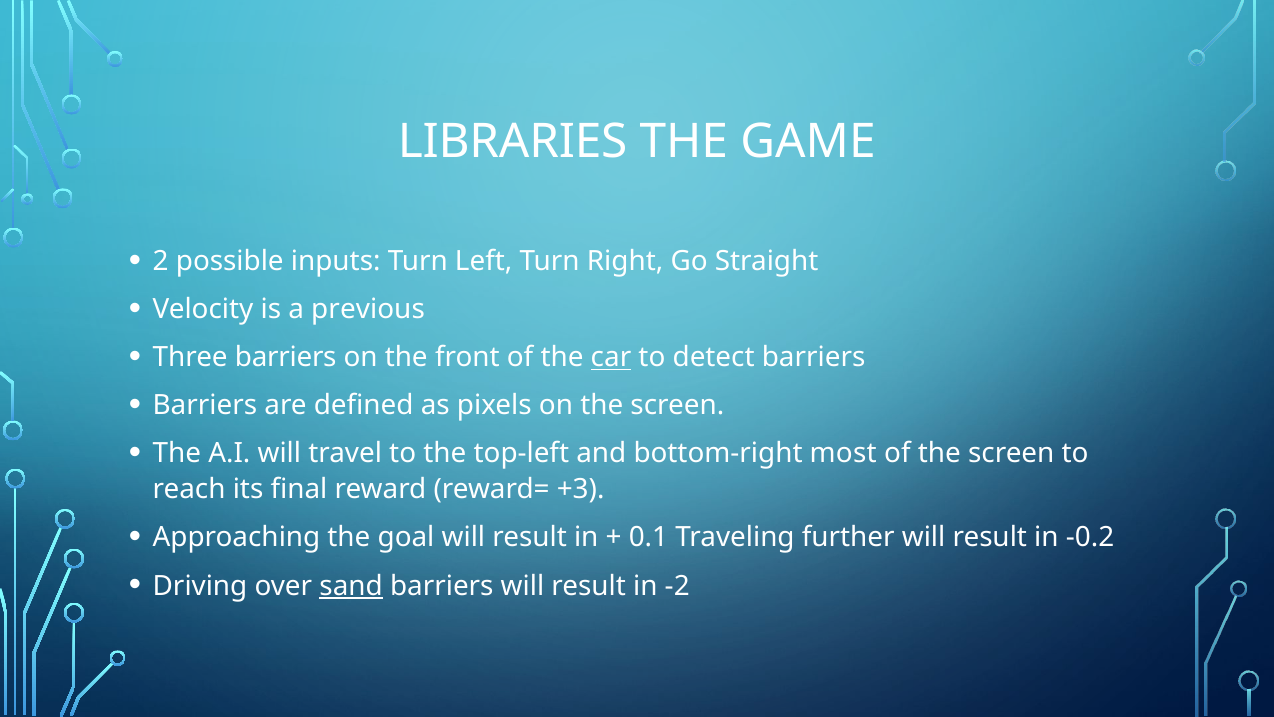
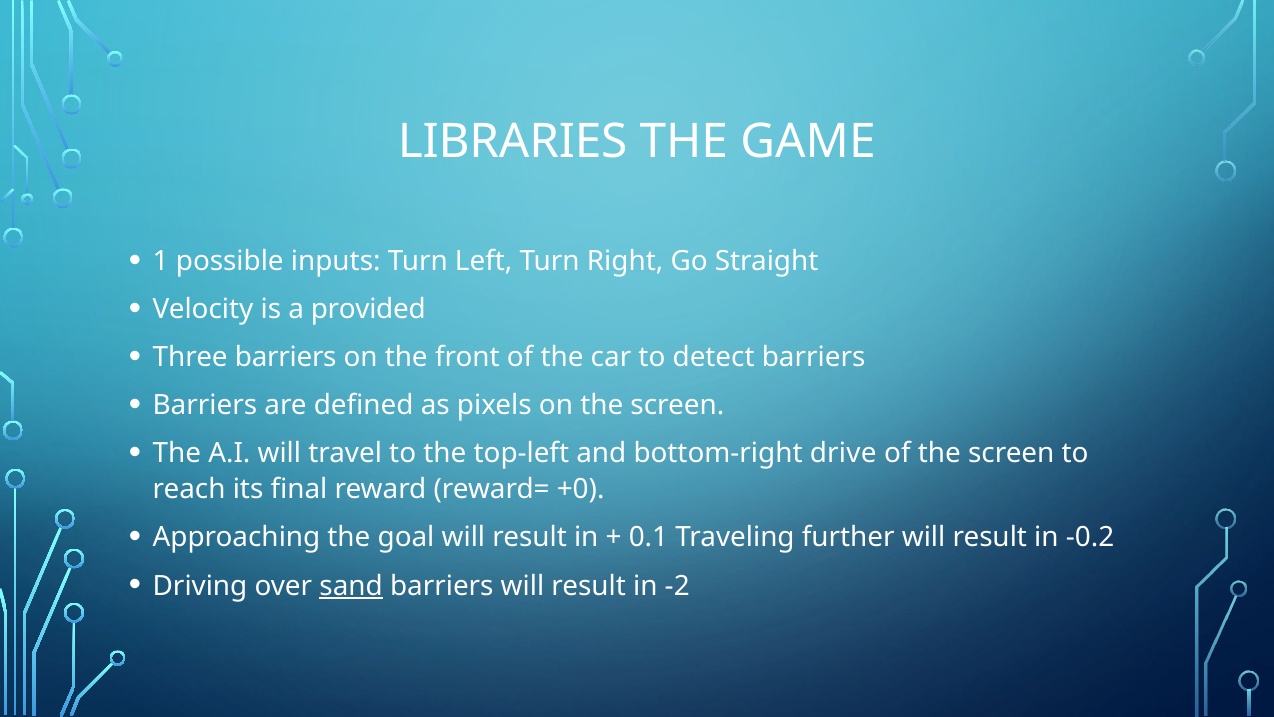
2: 2 -> 1
previous: previous -> provided
car underline: present -> none
most: most -> drive
+3: +3 -> +0
